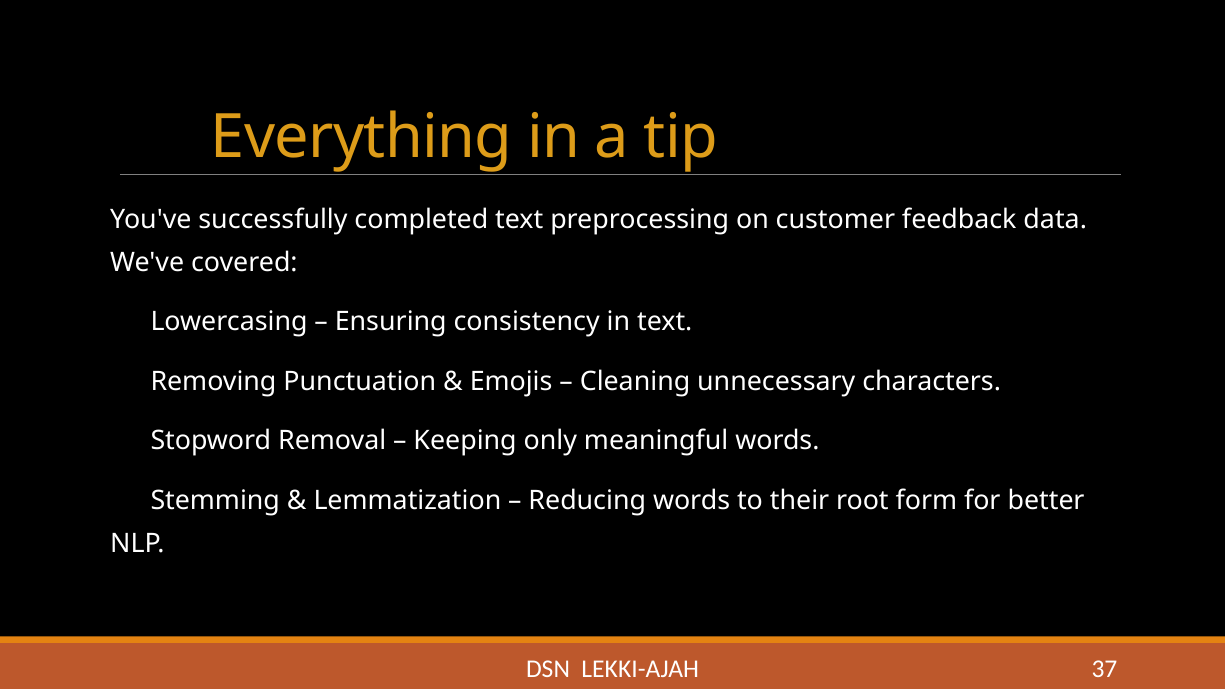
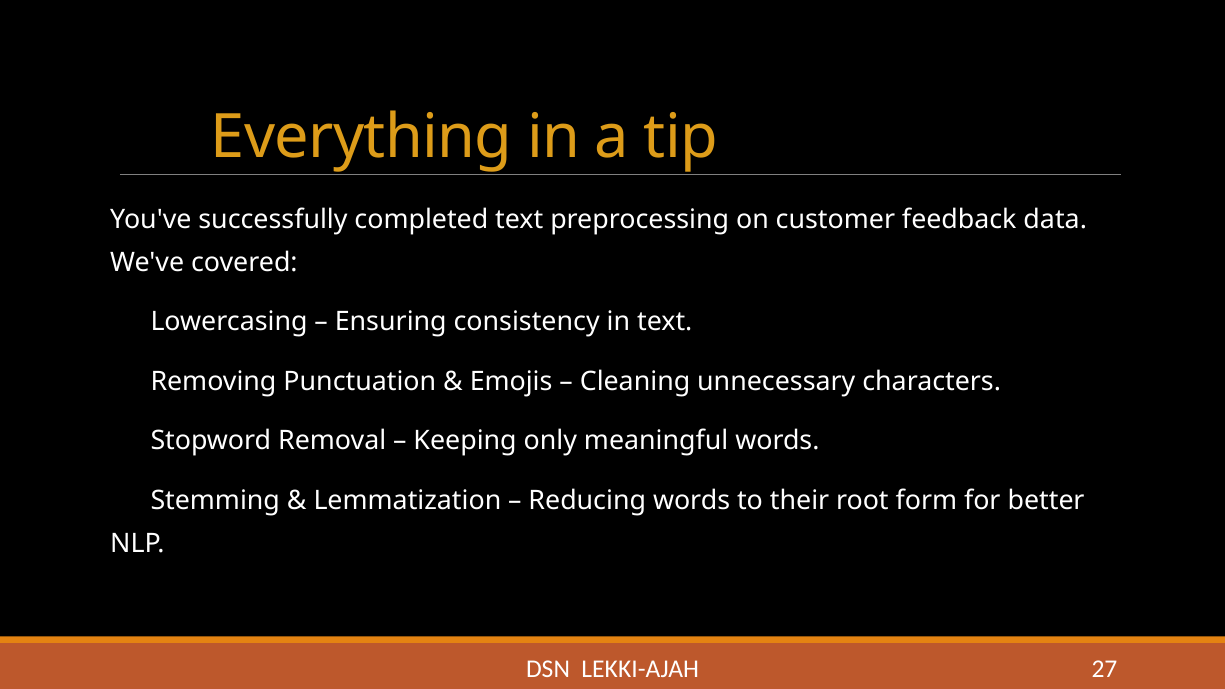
37: 37 -> 27
